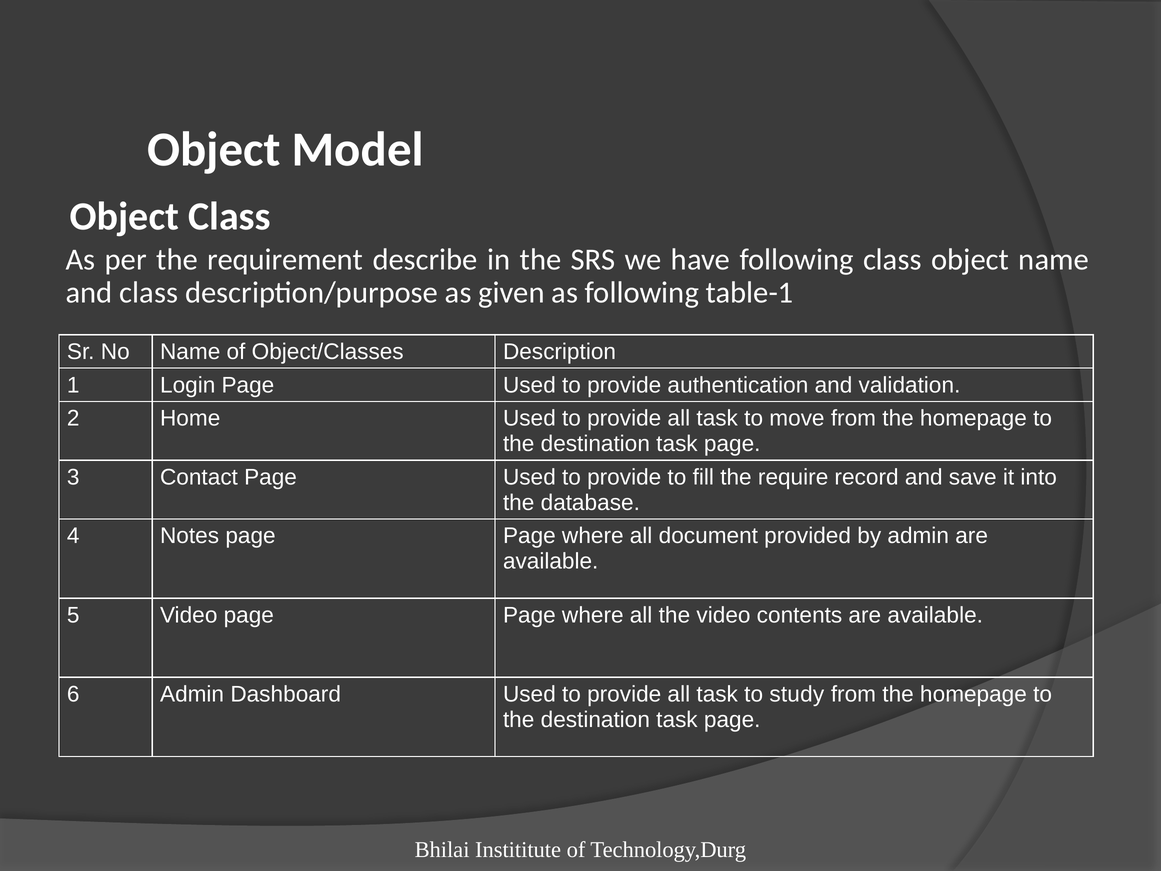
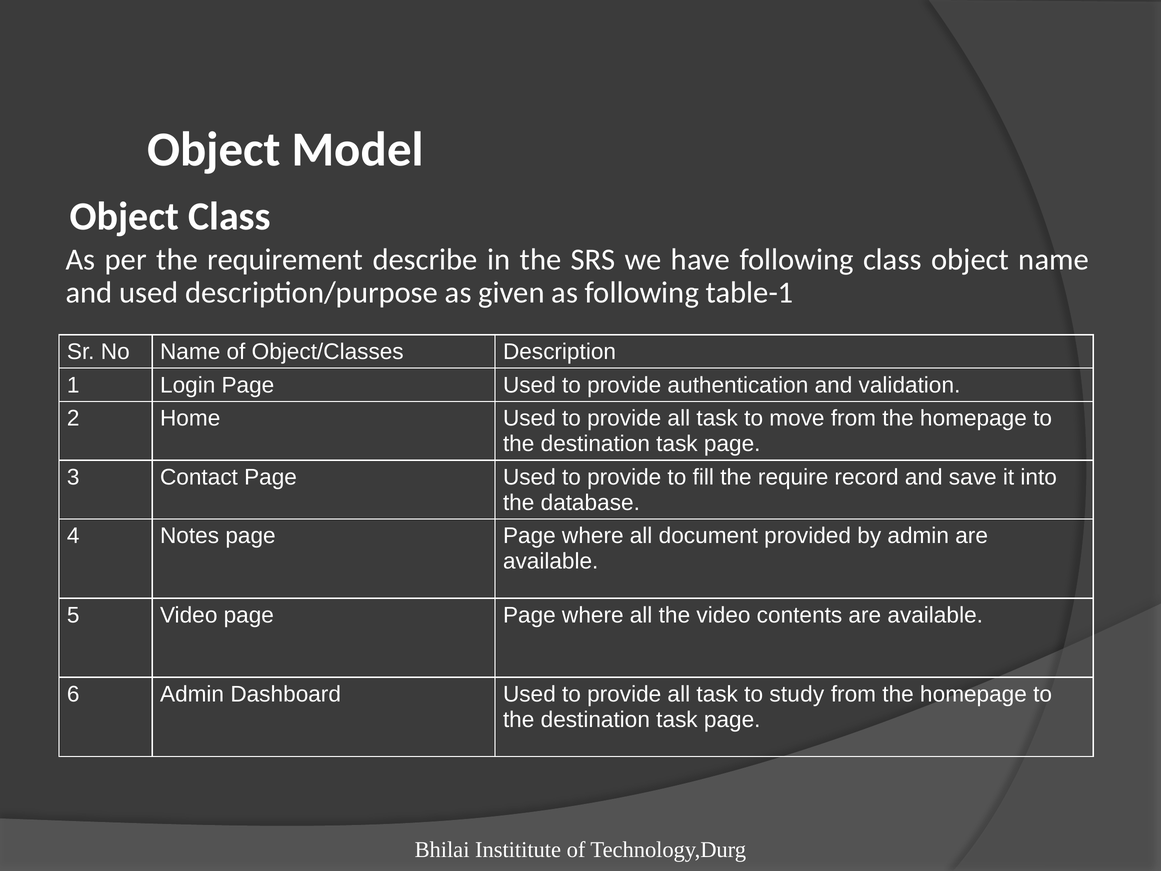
and class: class -> used
